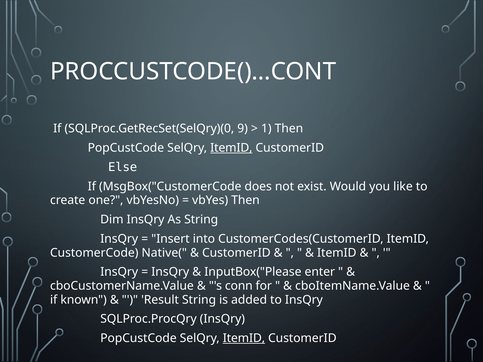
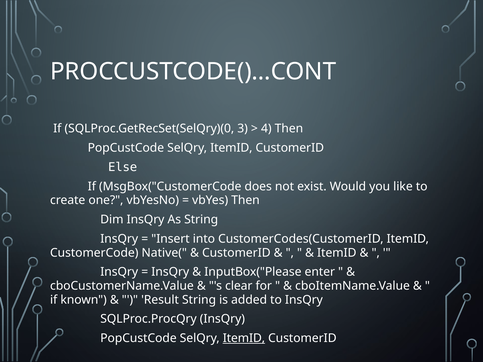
9: 9 -> 3
1: 1 -> 4
ItemID at (231, 148) underline: present -> none
conn: conn -> clear
